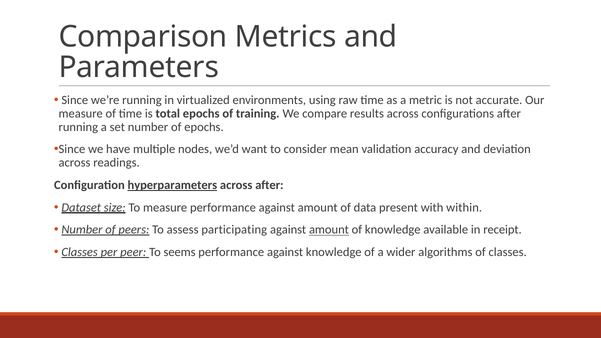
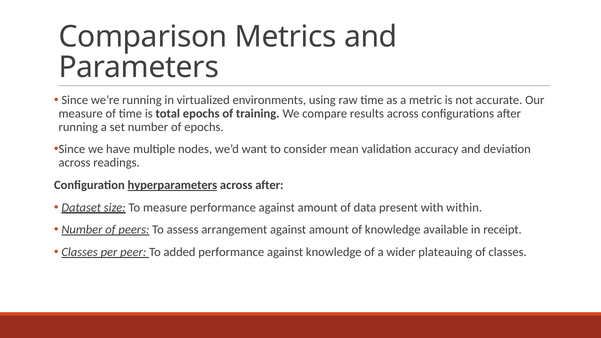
participating: participating -> arrangement
amount at (329, 230) underline: present -> none
seems: seems -> added
algorithms: algorithms -> plateauing
